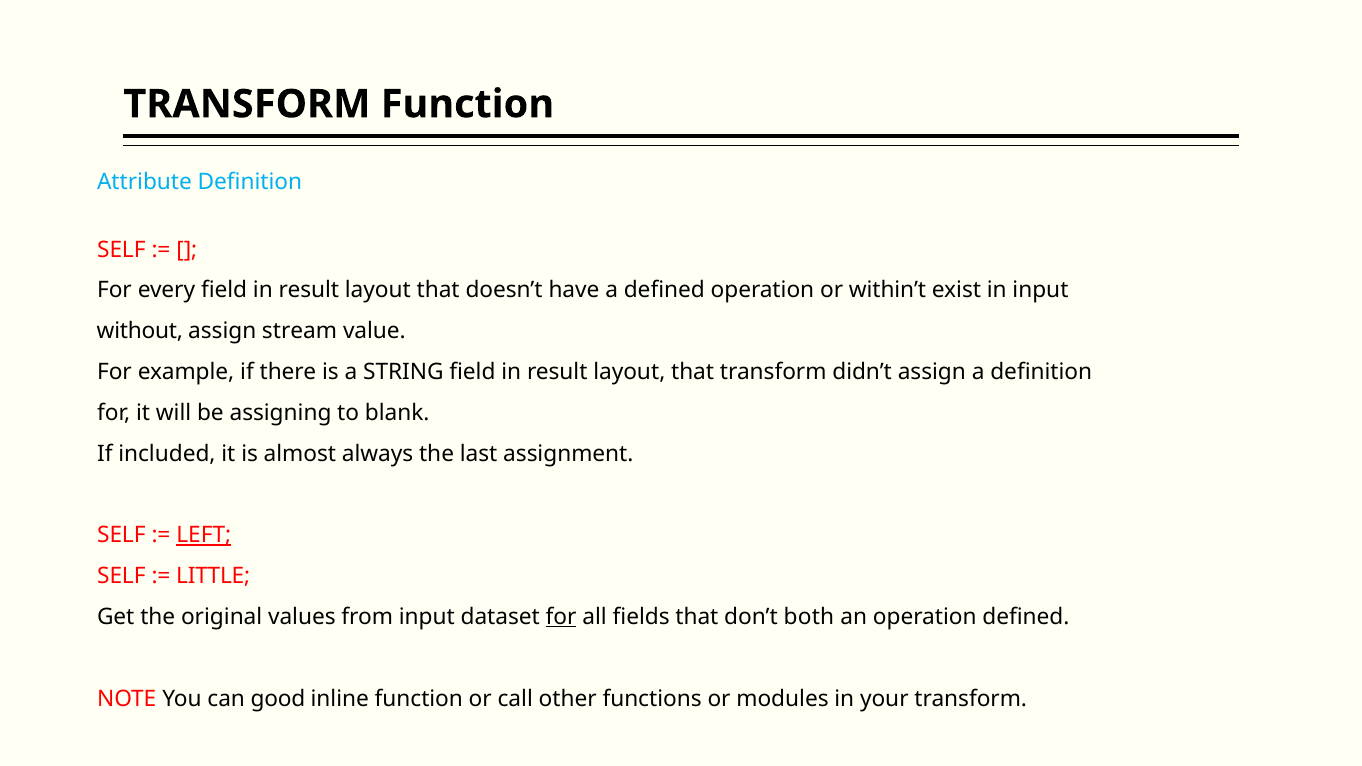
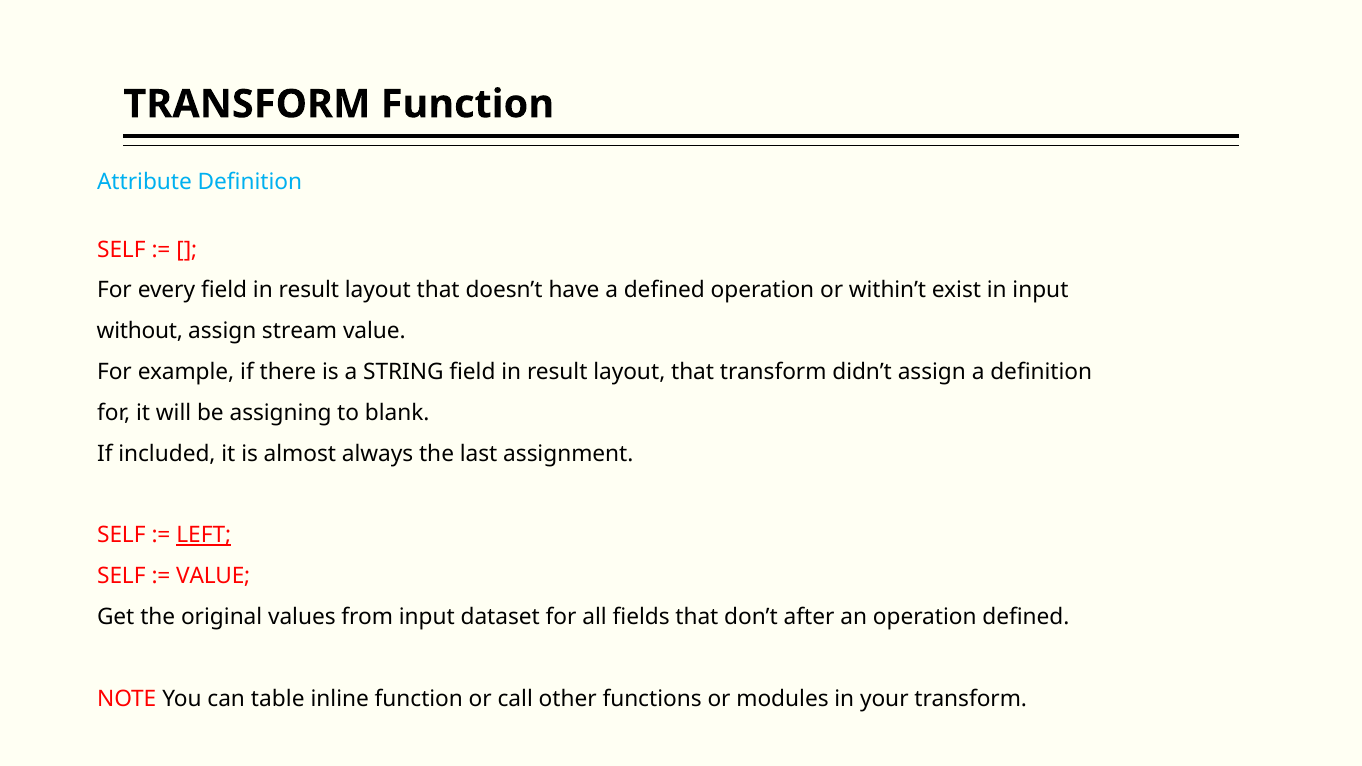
LITTLE at (213, 576): LITTLE -> VALUE
for at (561, 617) underline: present -> none
both: both -> after
good: good -> table
